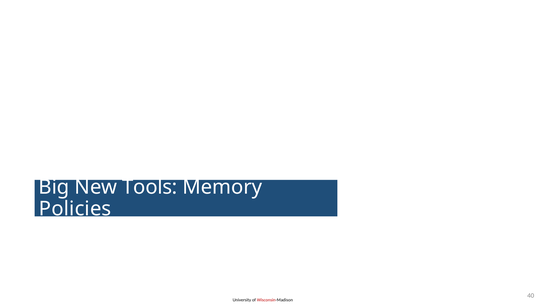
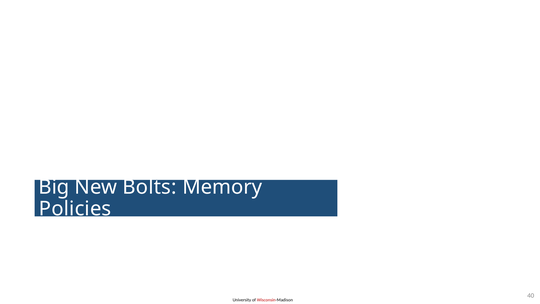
Tools: Tools -> Bolts
